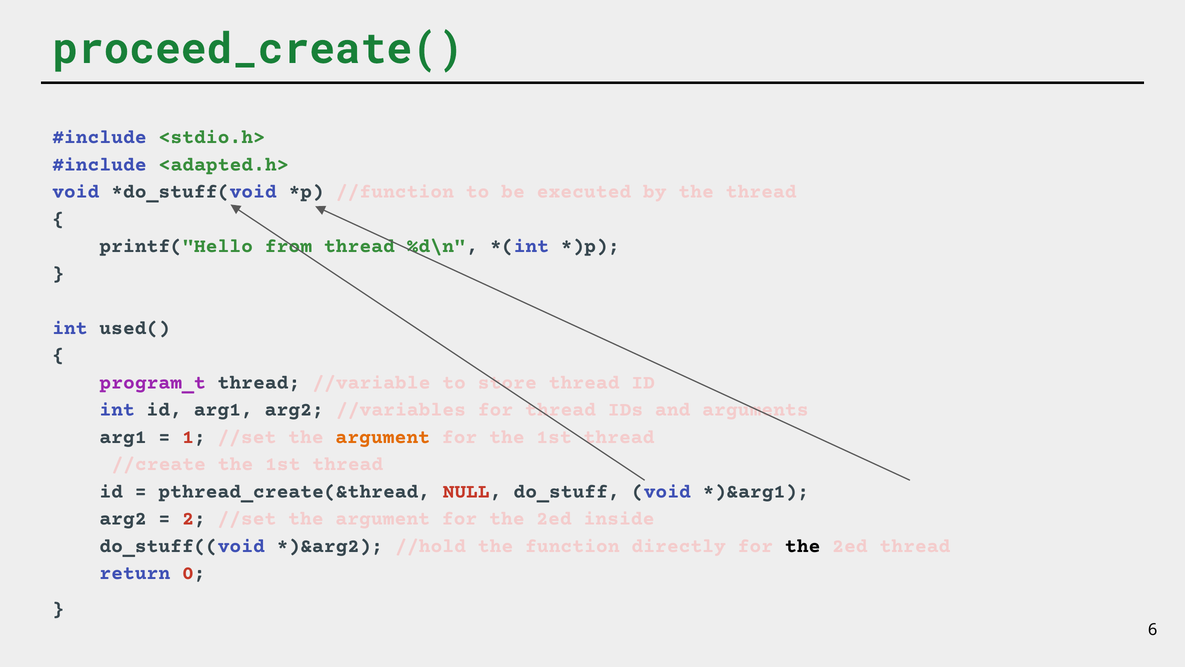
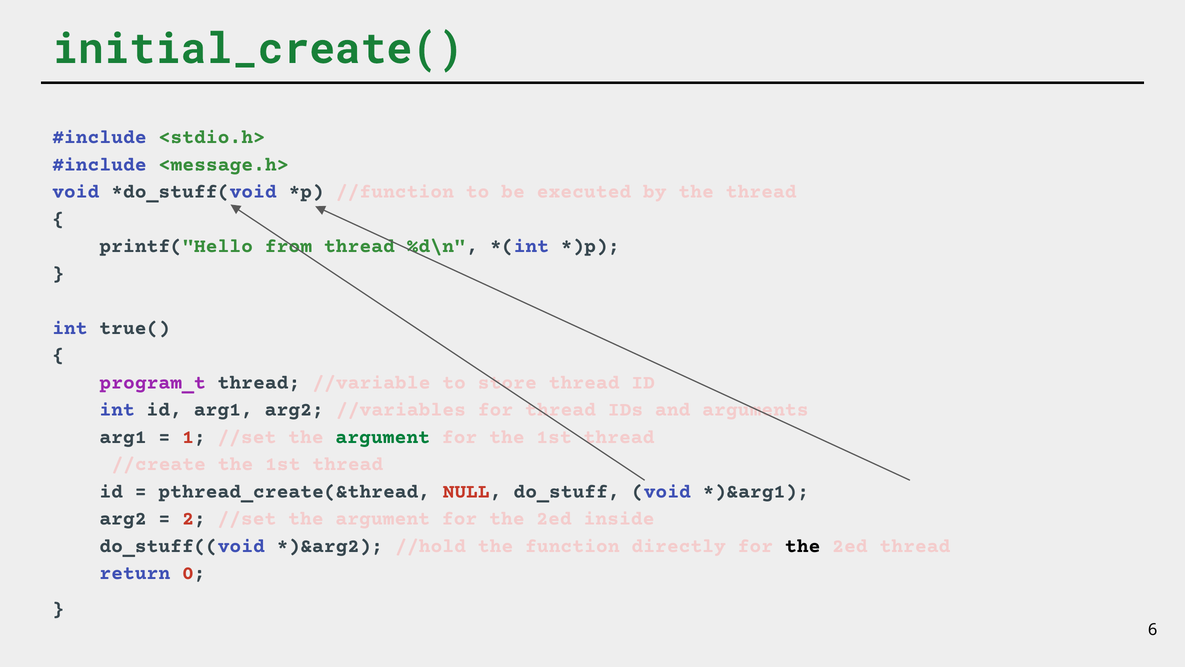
proceed_create(: proceed_create( -> initial_create(
<adapted.h>: <adapted.h> -> <message.h>
used(: used( -> true(
argument at (383, 436) colour: orange -> green
